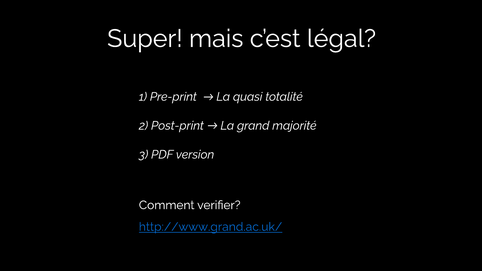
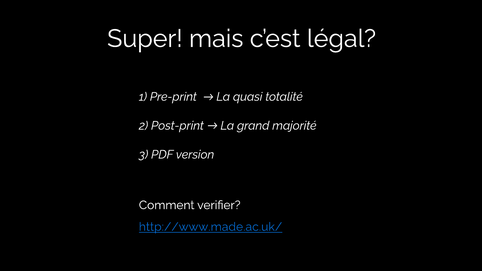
http://www.grand.ac.uk/: http://www.grand.ac.uk/ -> http://www.made.ac.uk/
